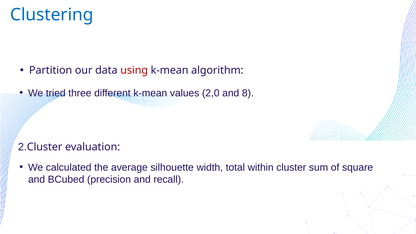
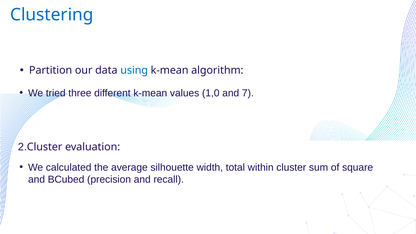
using colour: red -> blue
2,0: 2,0 -> 1,0
8: 8 -> 7
